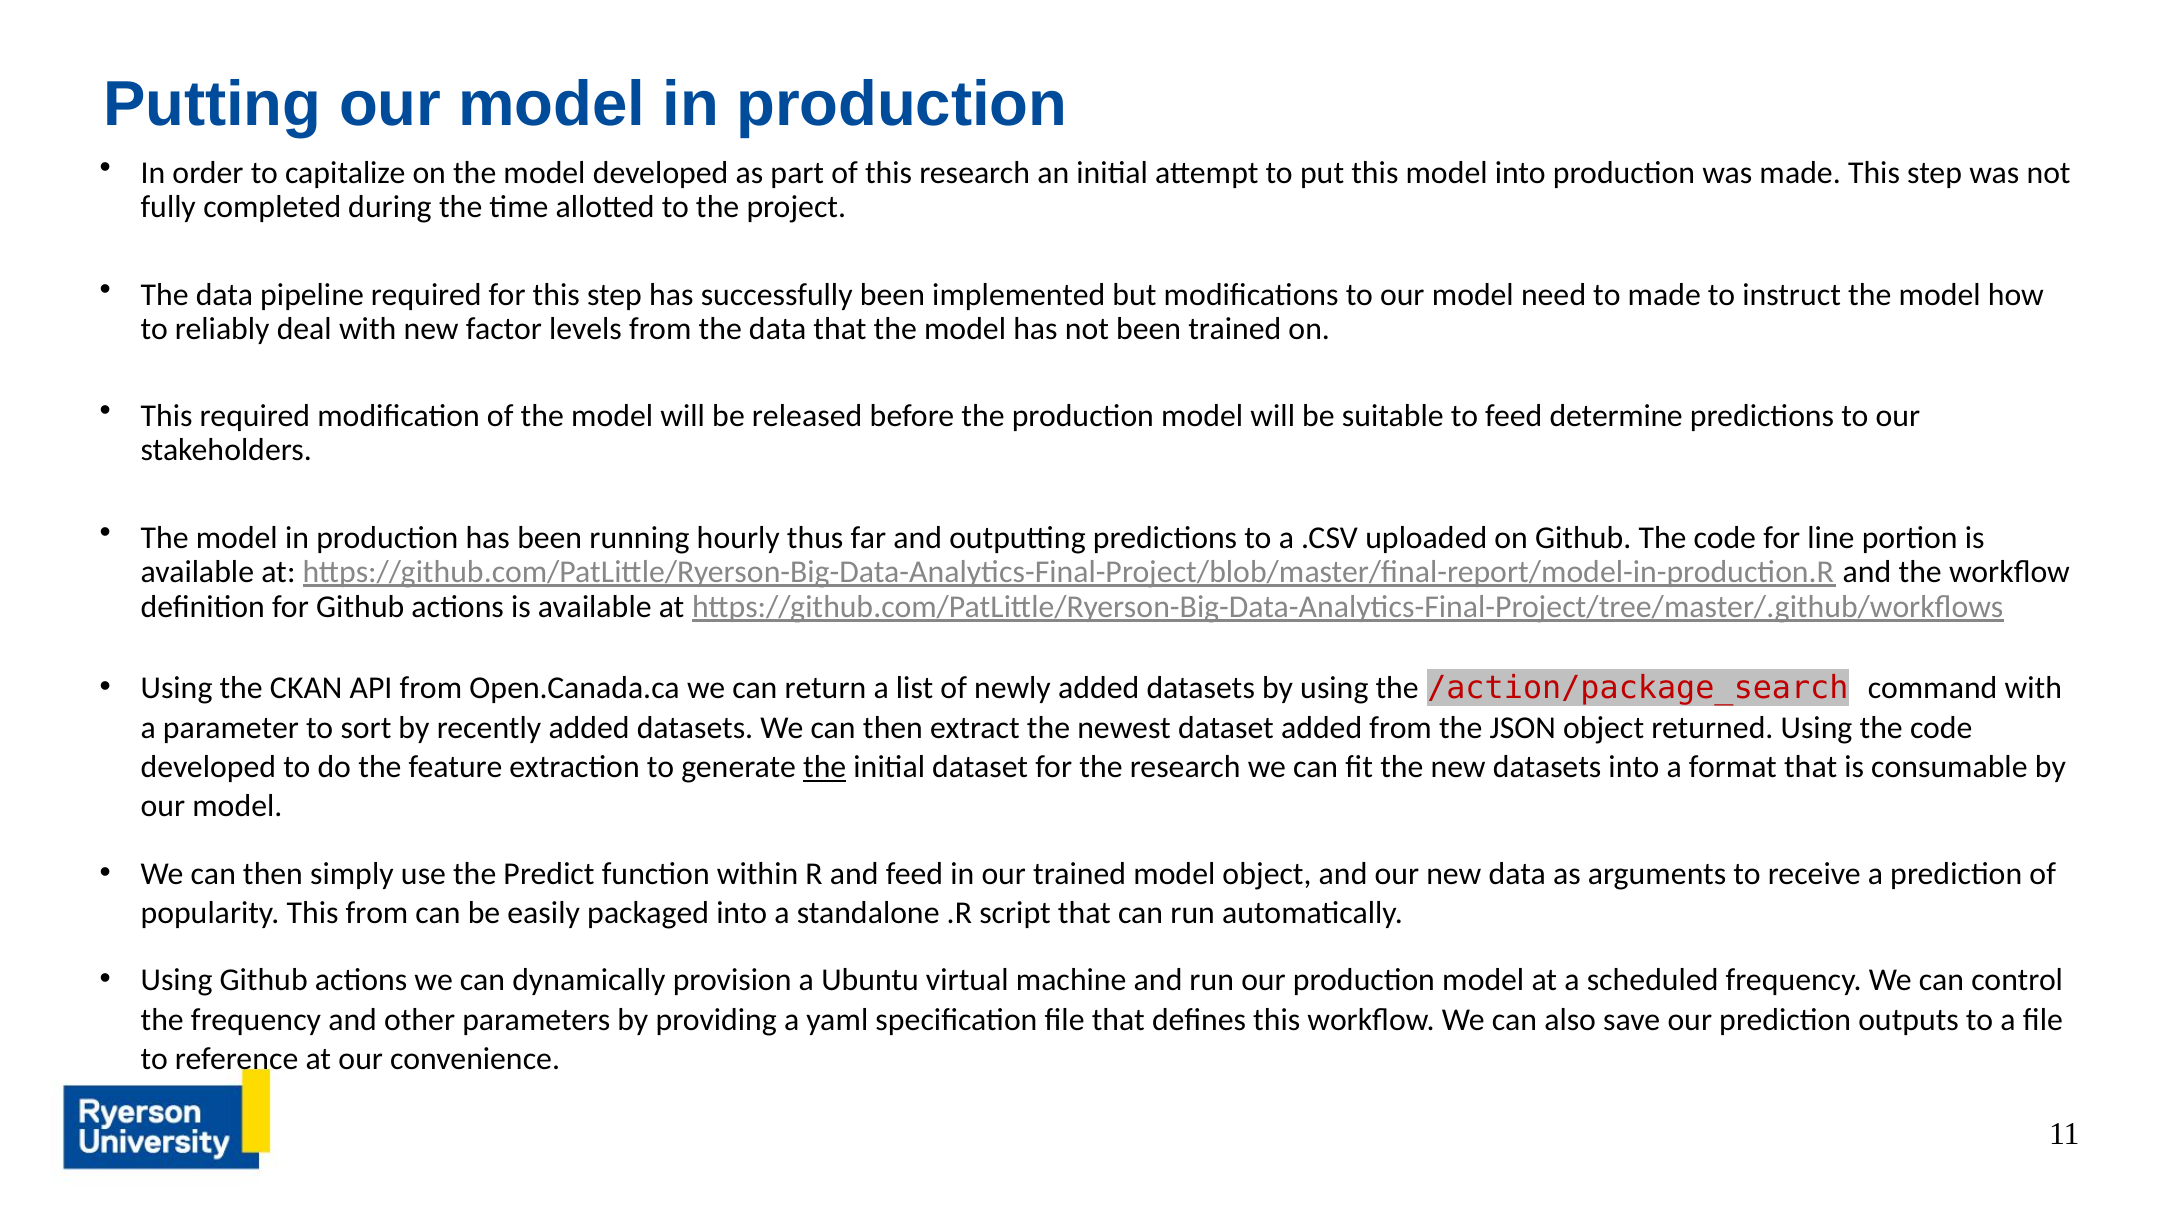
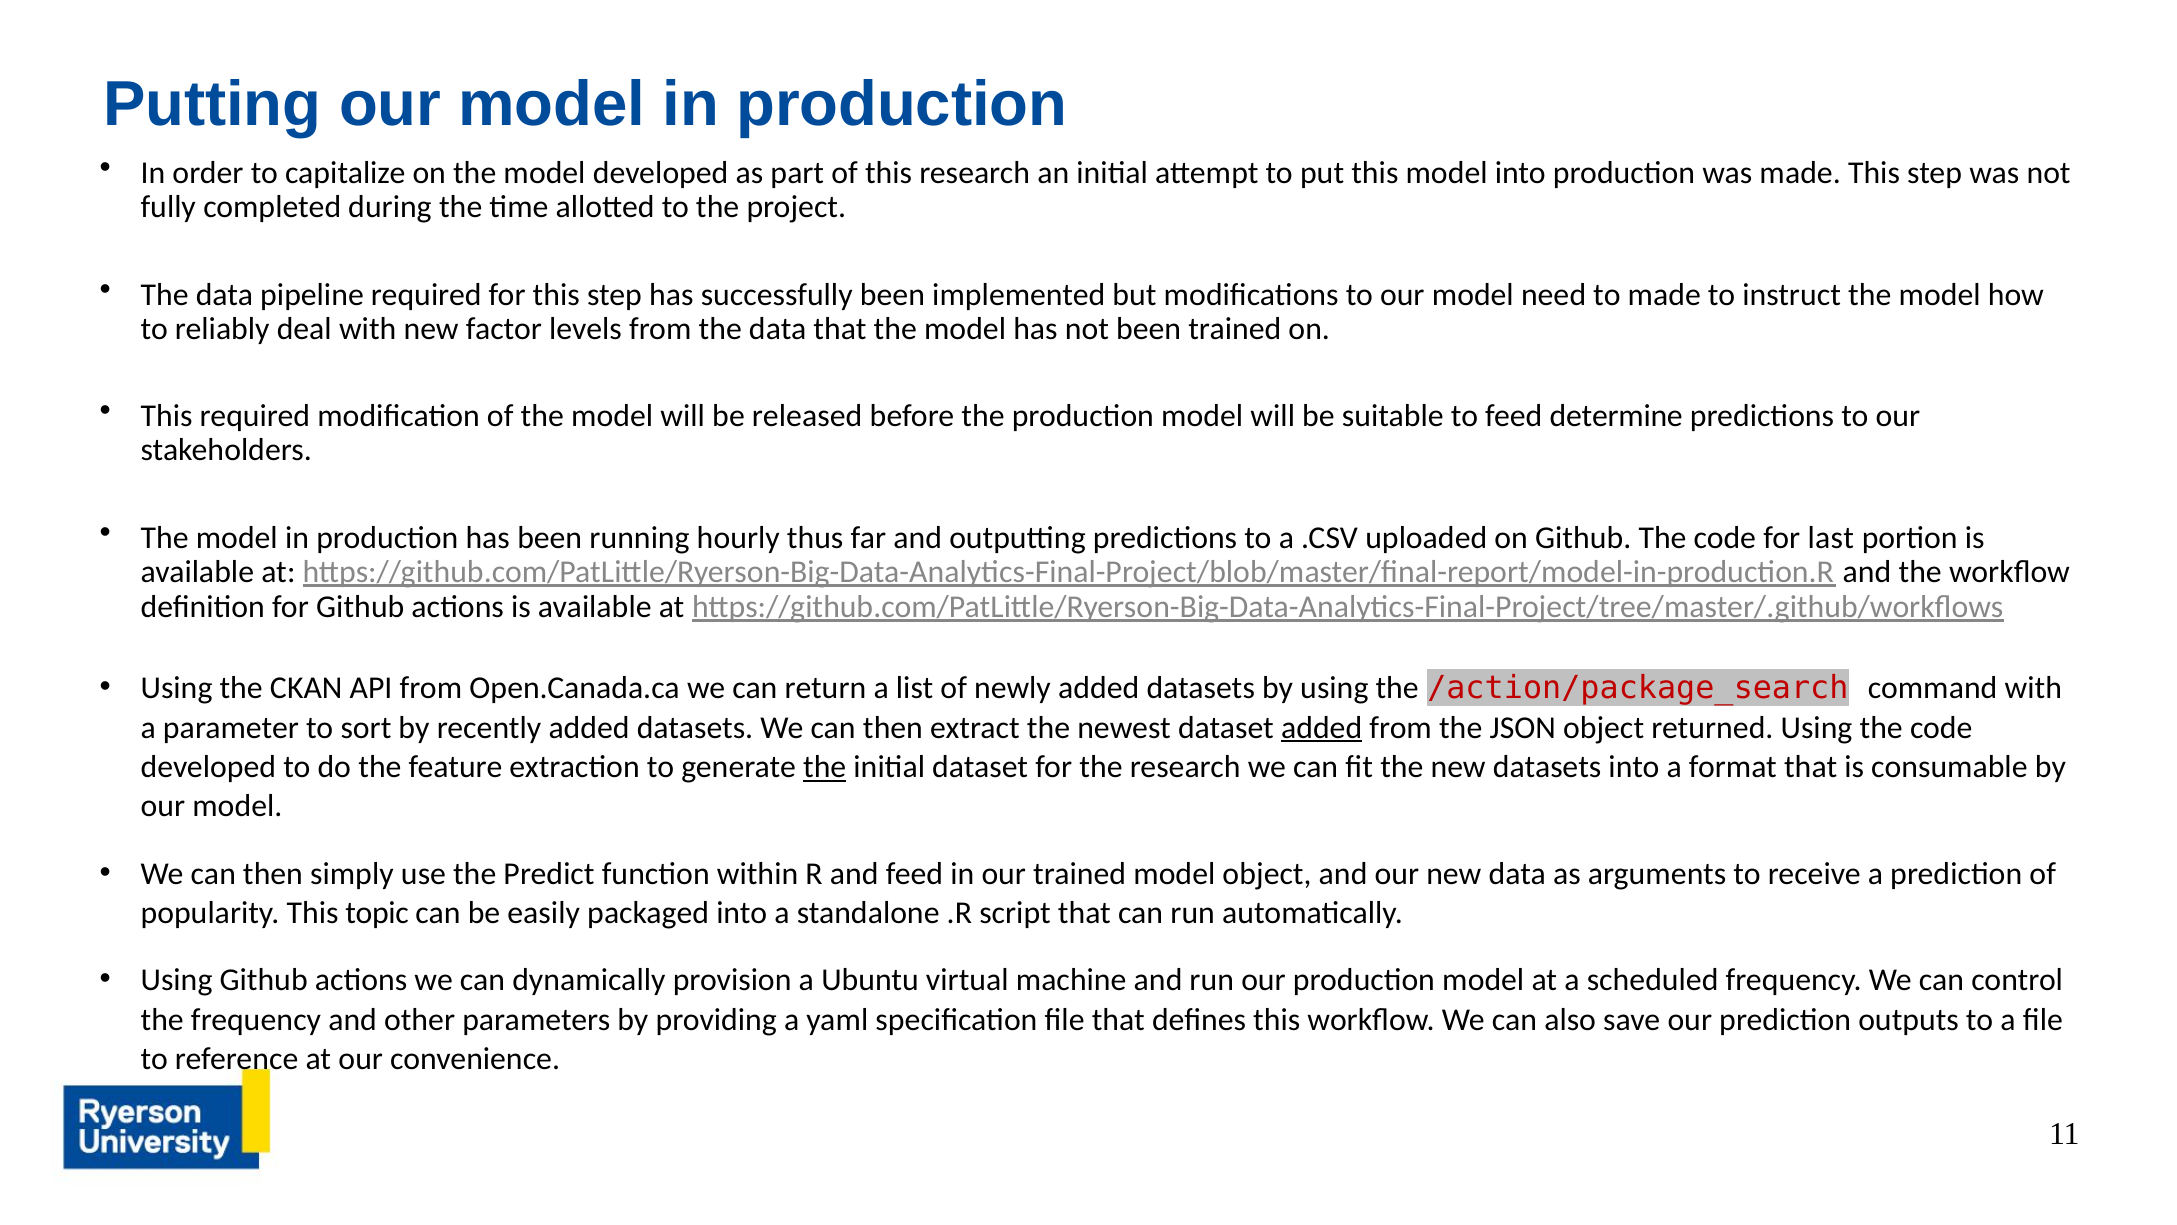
line: line -> last
added at (1322, 728) underline: none -> present
This from: from -> topic
